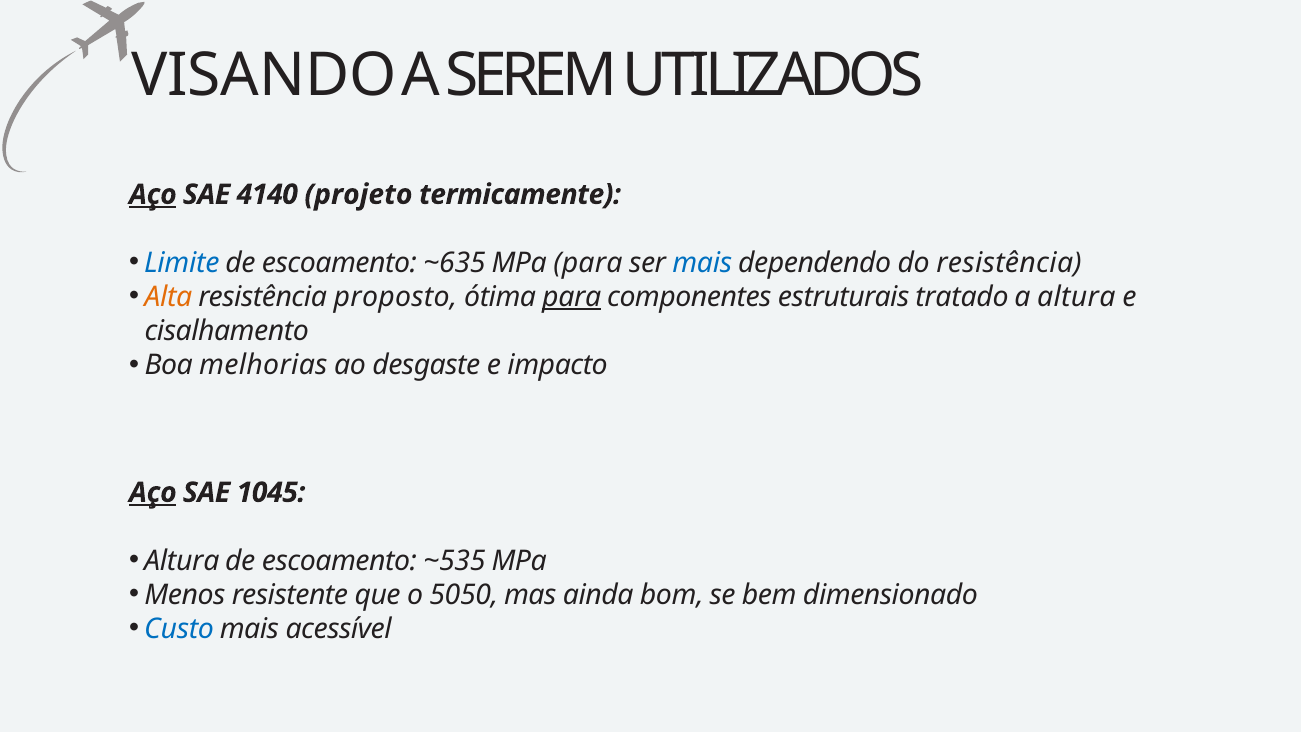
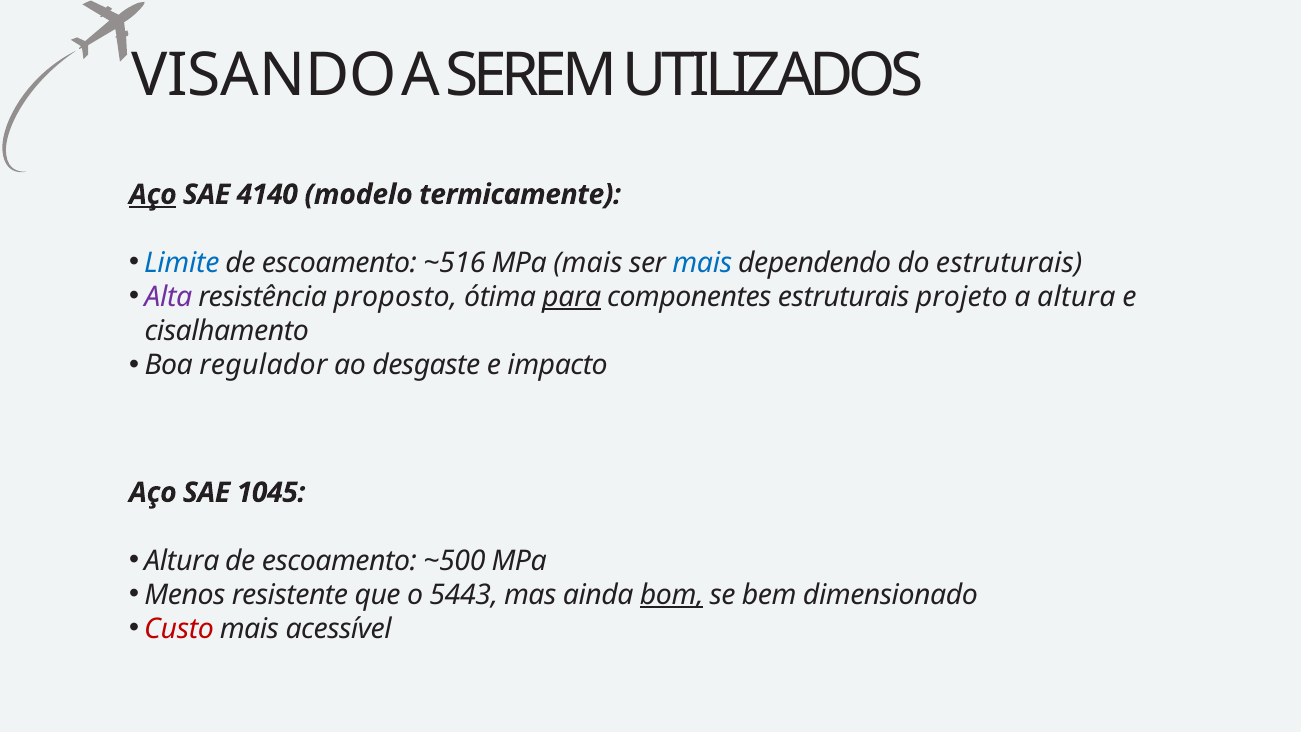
projeto: projeto -> modelo
~635: ~635 -> ~516
MPa para: para -> mais
do resistência: resistência -> estruturais
Alta colour: orange -> purple
tratado: tratado -> projeto
melhorias: melhorias -> regulador
Aço at (153, 492) underline: present -> none
~535: ~535 -> ~500
5050: 5050 -> 5443
bom underline: none -> present
Custo colour: blue -> red
